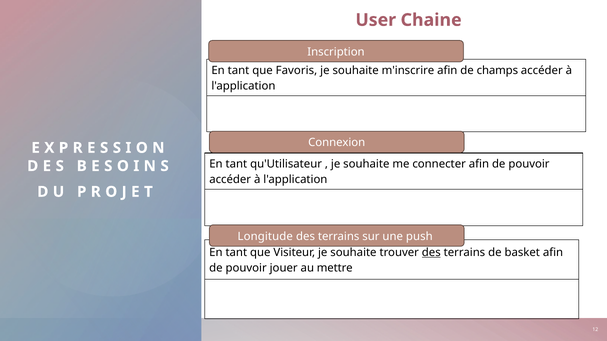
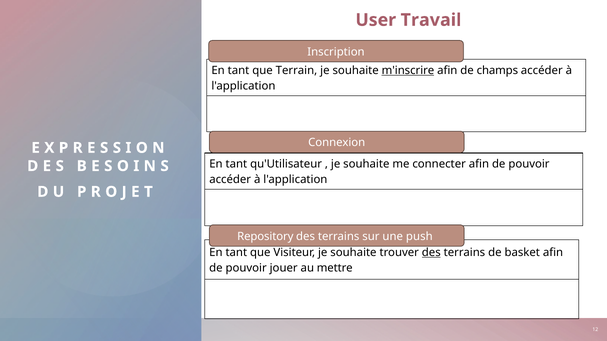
Chaine: Chaine -> Travail
Favoris: Favoris -> Terrain
m'inscrire underline: none -> present
Longitude: Longitude -> Repository
